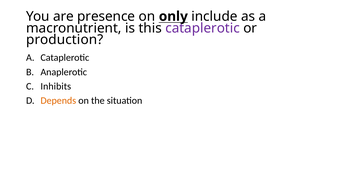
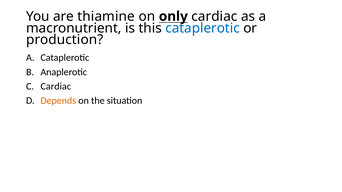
presence: presence -> thiamine
only include: include -> cardiac
cataplerotic at (203, 28) colour: purple -> blue
Inhibits at (56, 87): Inhibits -> Cardiac
